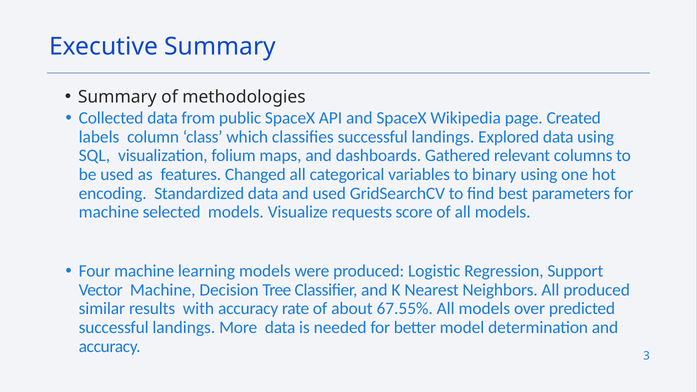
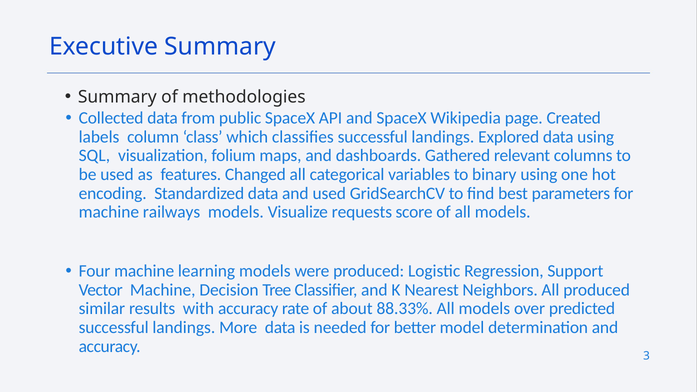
selected: selected -> railways
67.55%: 67.55% -> 88.33%
